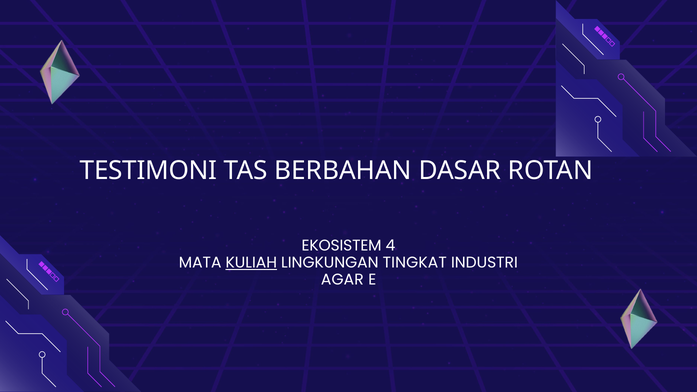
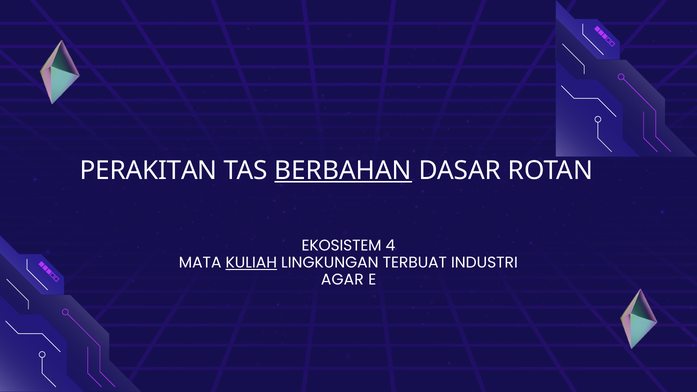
TESTIMONI: TESTIMONI -> PERAKITAN
BERBAHAN underline: none -> present
TINGKAT: TINGKAT -> TERBUAT
